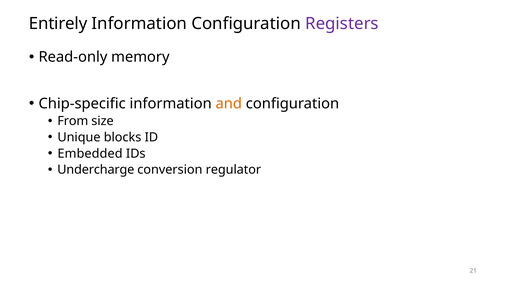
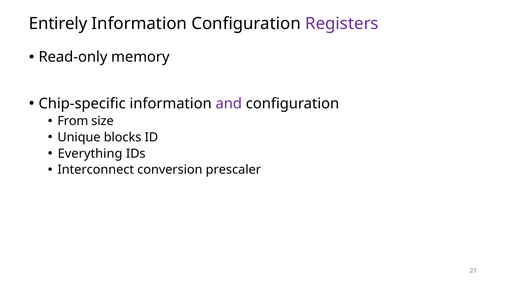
and colour: orange -> purple
Embedded: Embedded -> Everything
Undercharge: Undercharge -> Interconnect
regulator: regulator -> prescaler
